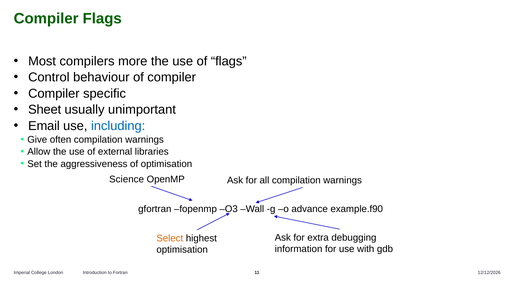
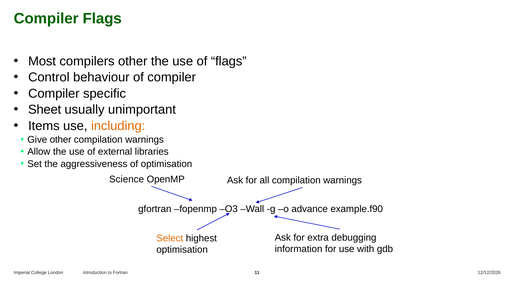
compilers more: more -> other
Email: Email -> Items
including colour: blue -> orange
Give often: often -> other
